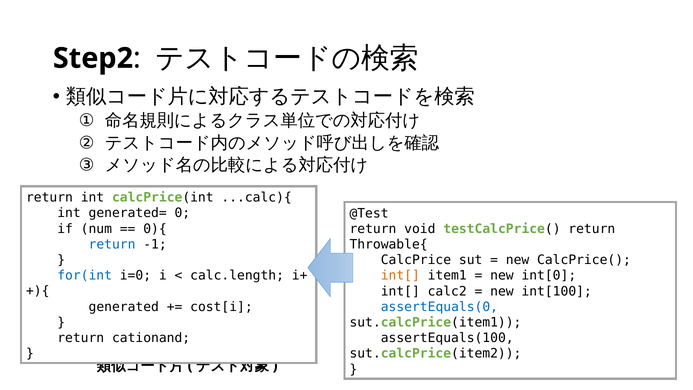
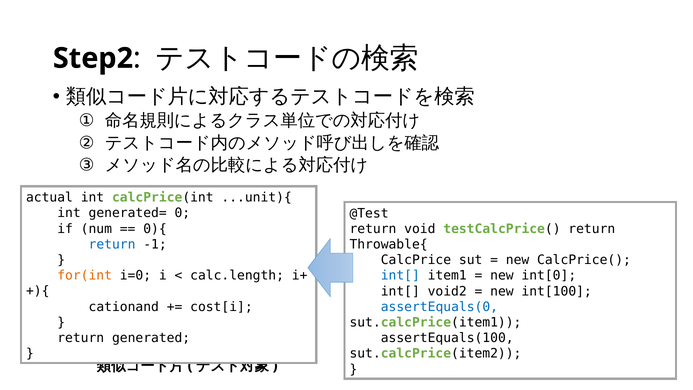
return at (49, 197): return -> actual
...calc){: ...calc){ -> ...unit){
for(int colour: blue -> orange
int[ at (400, 276) colour: orange -> blue
calc2: calc2 -> void2
generated: generated -> cationand
cationand: cationand -> generated
